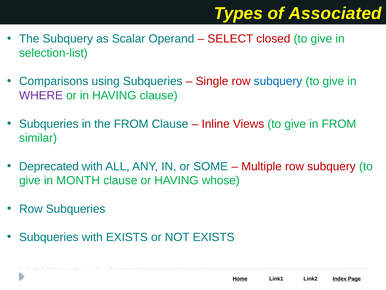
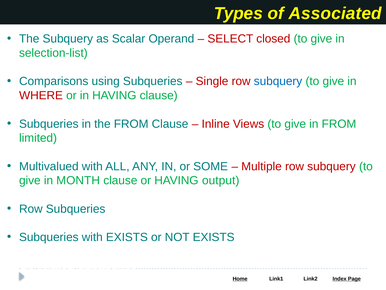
WHERE colour: purple -> red
similar: similar -> limited
Deprecated: Deprecated -> Multivalued
whose: whose -> output
